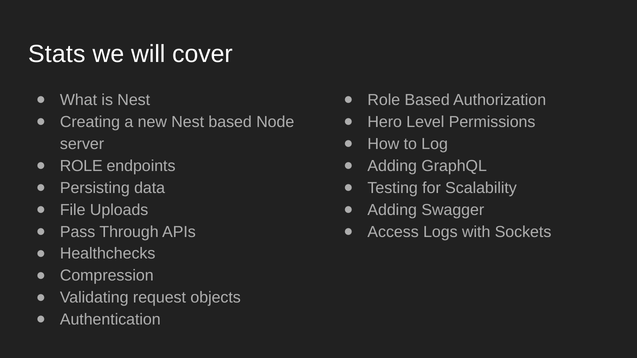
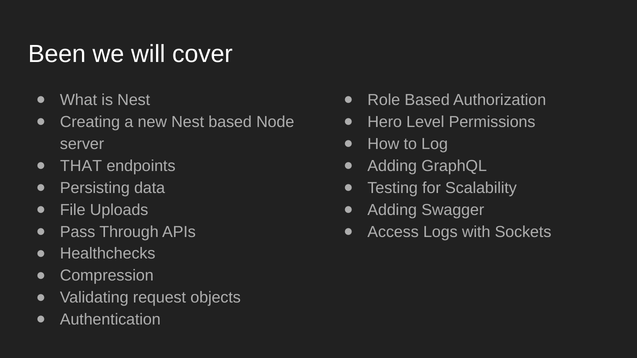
Stats: Stats -> Been
ROLE at (81, 166): ROLE -> THAT
